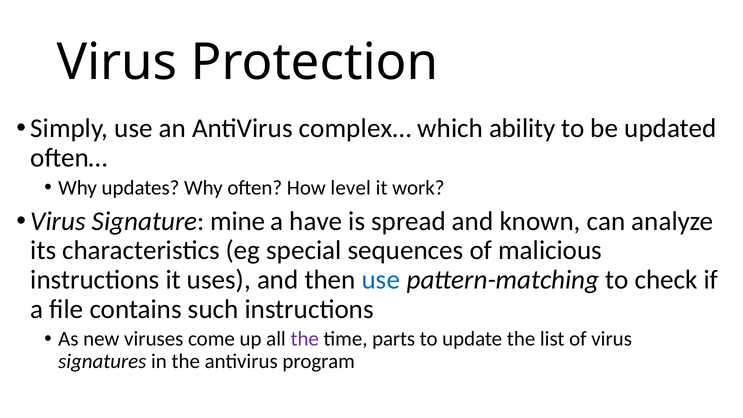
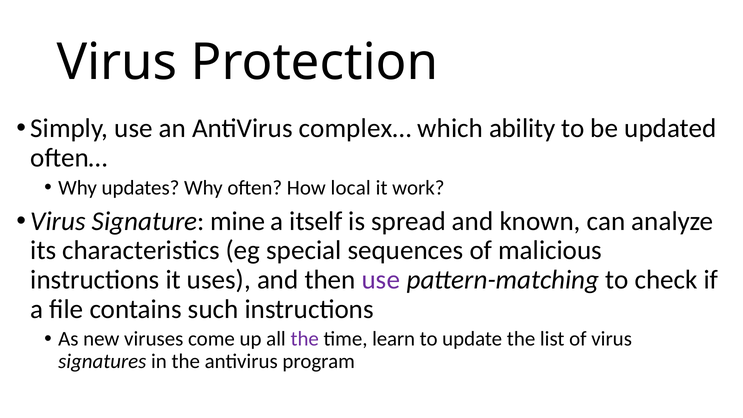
level: level -> local
have: have -> itself
use at (381, 280) colour: blue -> purple
parts: parts -> learn
